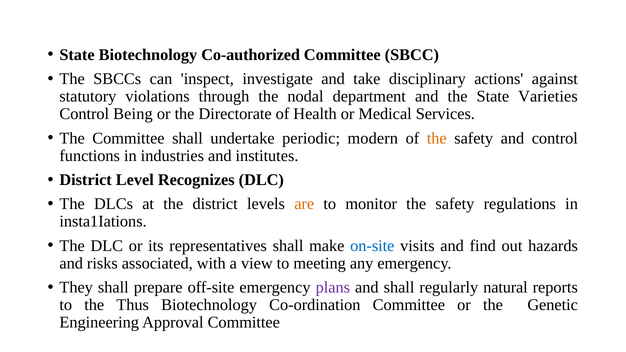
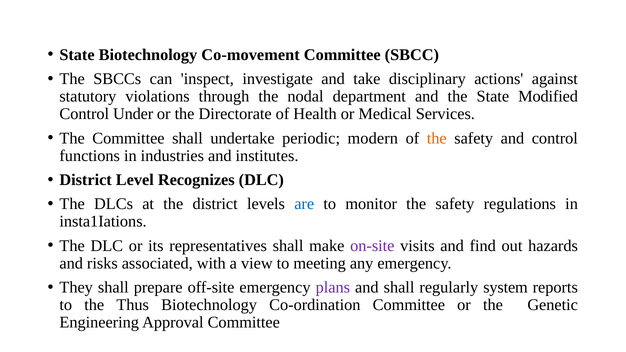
Co-authorized: Co-authorized -> Co-movement
Varieties: Varieties -> Modified
Being: Being -> Under
are colour: orange -> blue
on-site colour: blue -> purple
natural: natural -> system
